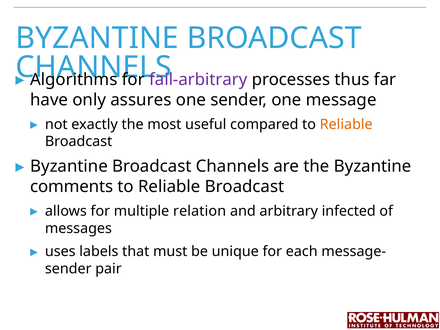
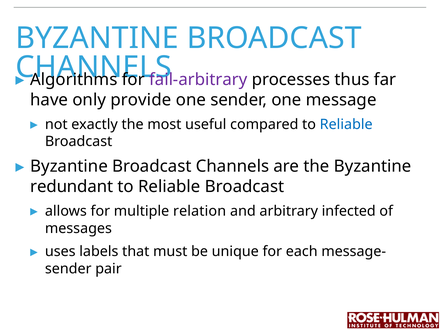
assures: assures -> provide
Reliable at (346, 124) colour: orange -> blue
comments: comments -> redundant
